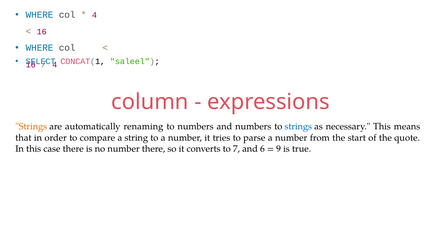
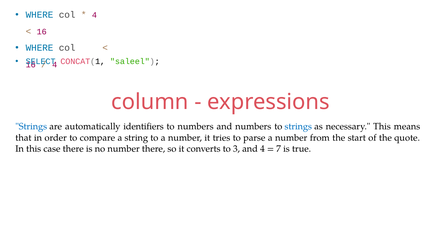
Strings at (31, 127) colour: orange -> blue
renaming: renaming -> identifiers
7: 7 -> 3
and 6: 6 -> 4
9: 9 -> 7
